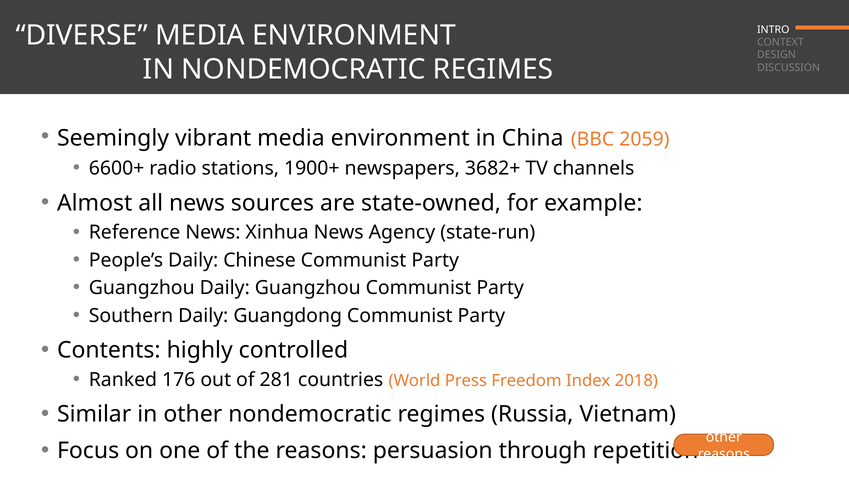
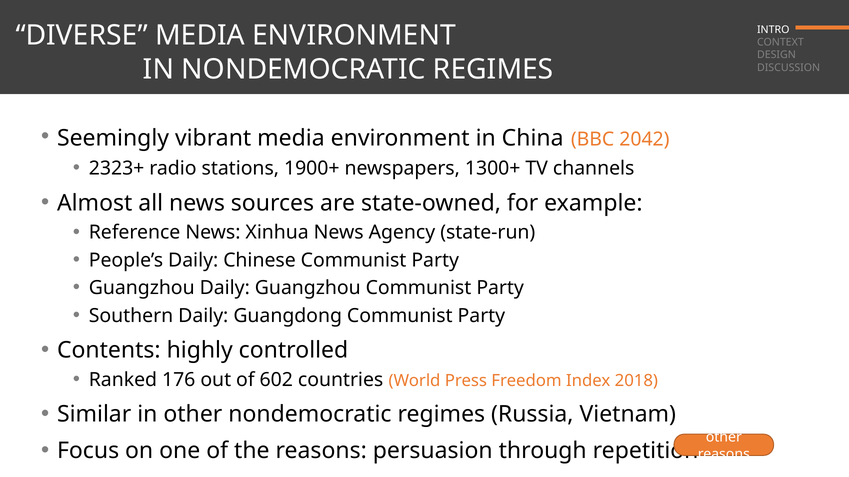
2059: 2059 -> 2042
6600+: 6600+ -> 2323+
3682+: 3682+ -> 1300+
281: 281 -> 602
